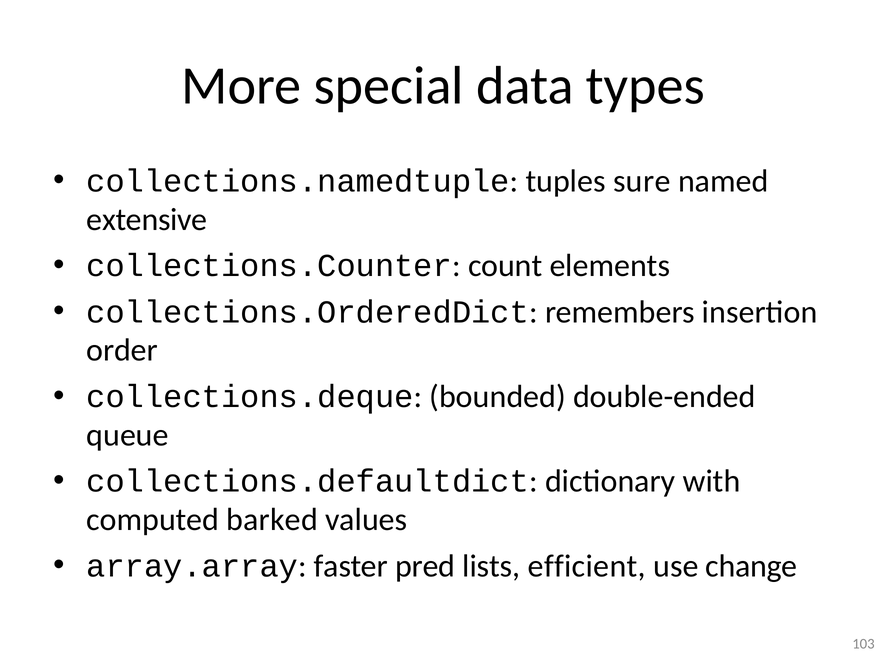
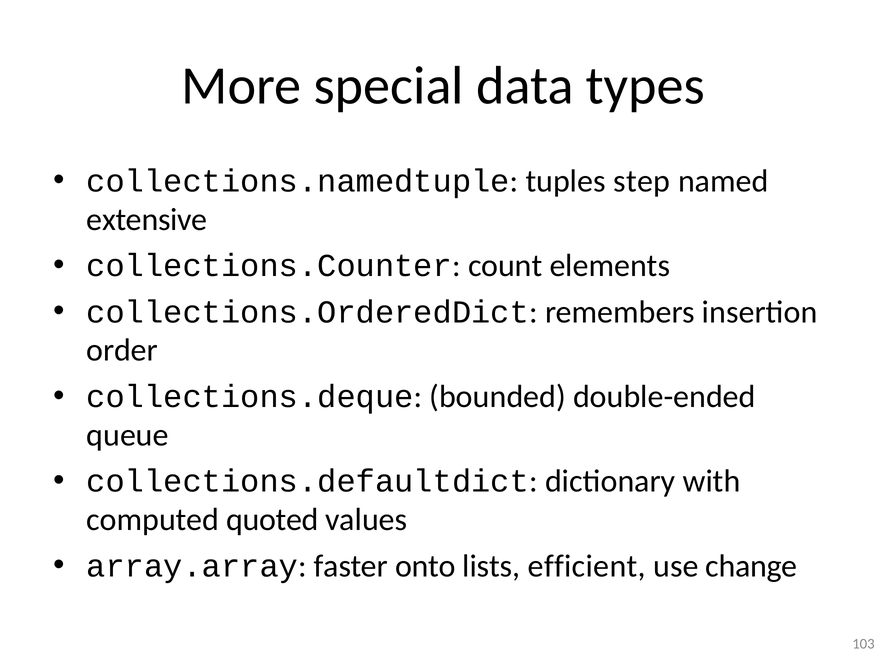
sure: sure -> step
barked: barked -> quoted
pred: pred -> onto
